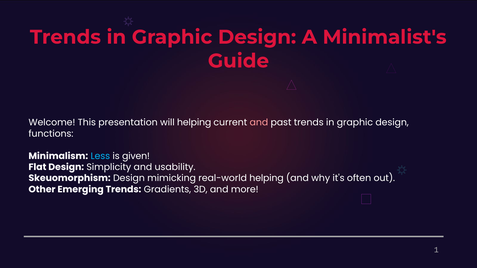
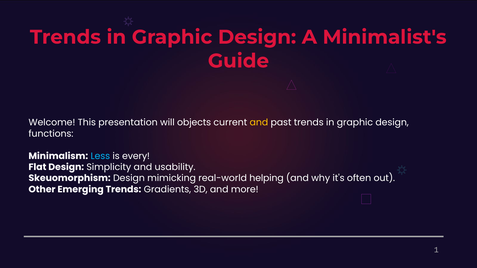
will helping: helping -> objects
and at (259, 123) colour: pink -> yellow
given: given -> every
